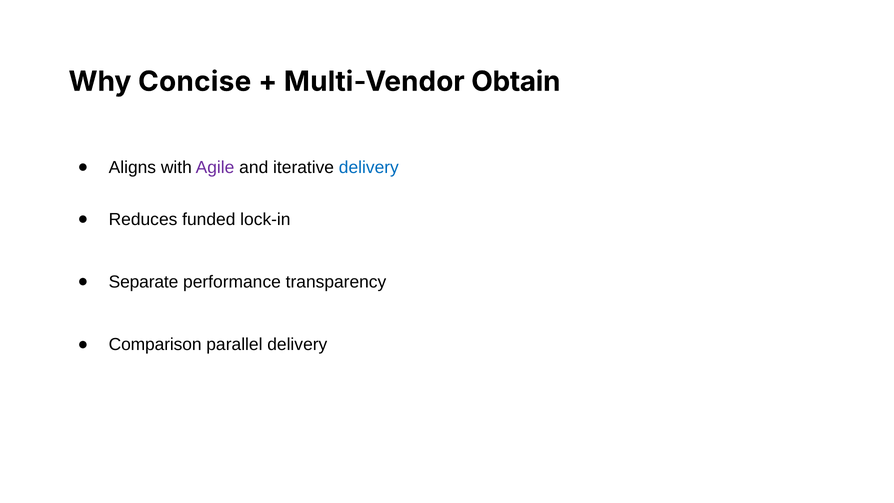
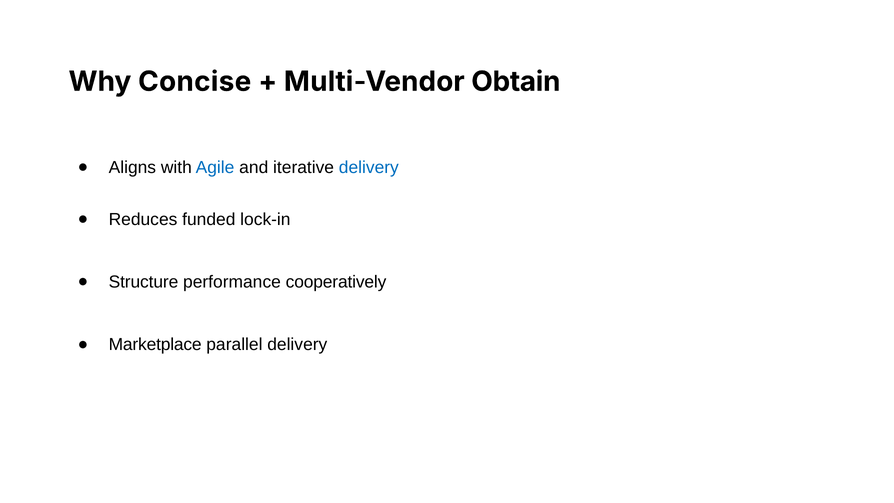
Agile colour: purple -> blue
Separate: Separate -> Structure
transparency: transparency -> cooperatively
Comparison: Comparison -> Marketplace
